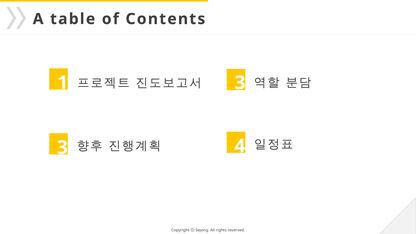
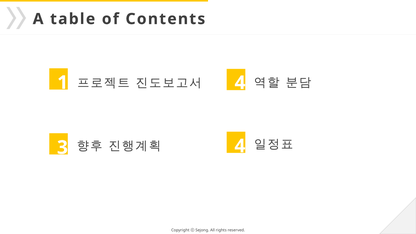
1 3: 3 -> 4
